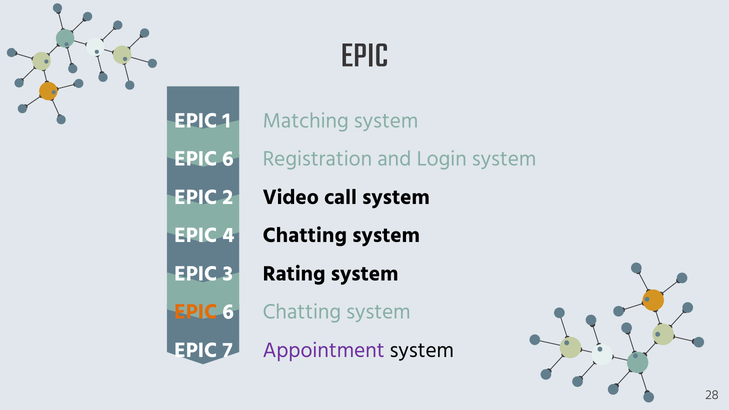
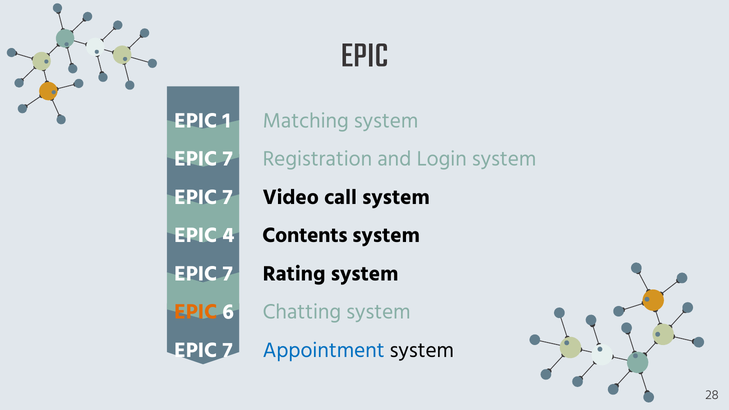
6 at (228, 159): 6 -> 7
2 at (228, 197): 2 -> 7
4 Chatting: Chatting -> Contents
3 at (228, 274): 3 -> 7
Appointment colour: purple -> blue
